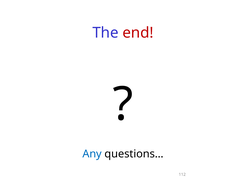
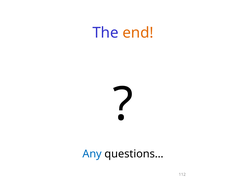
end colour: red -> orange
